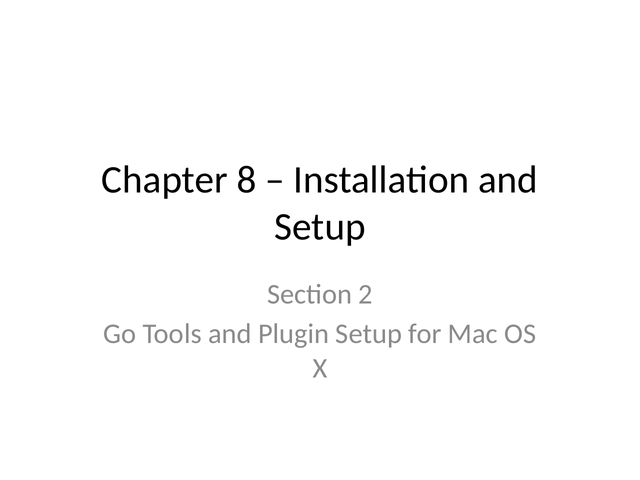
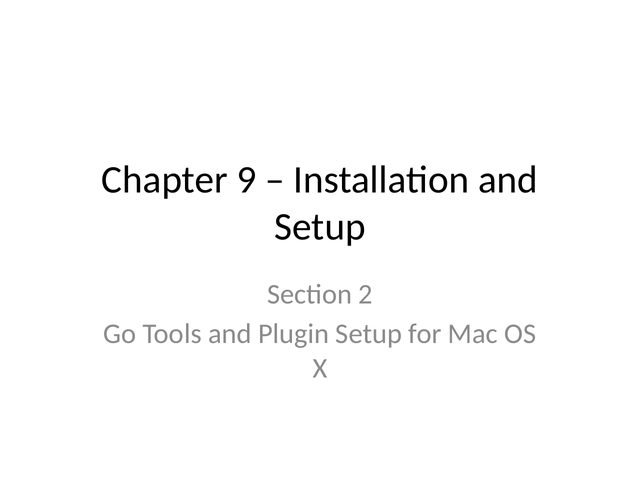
8: 8 -> 9
